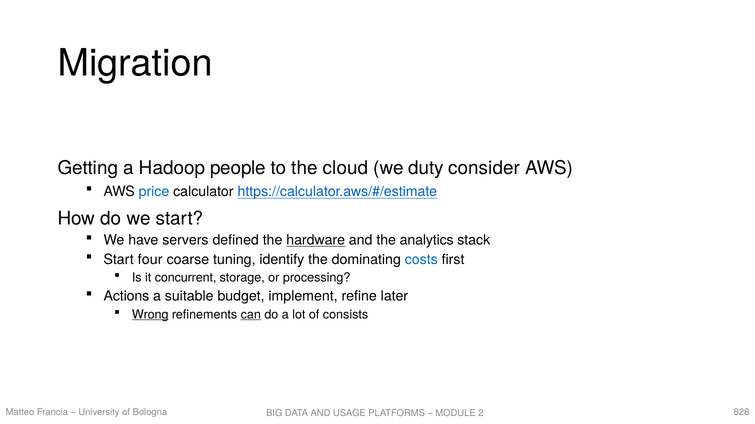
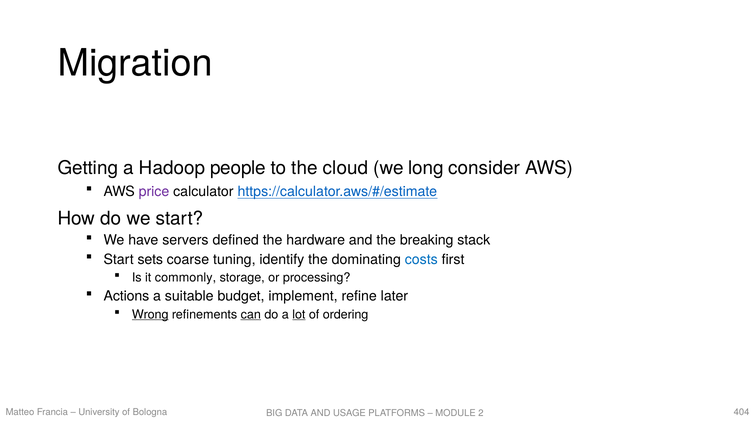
duty: duty -> long
price colour: blue -> purple
hardware underline: present -> none
analytics: analytics -> breaking
four: four -> sets
concurrent: concurrent -> commonly
lot underline: none -> present
consists: consists -> ordering
828: 828 -> 404
